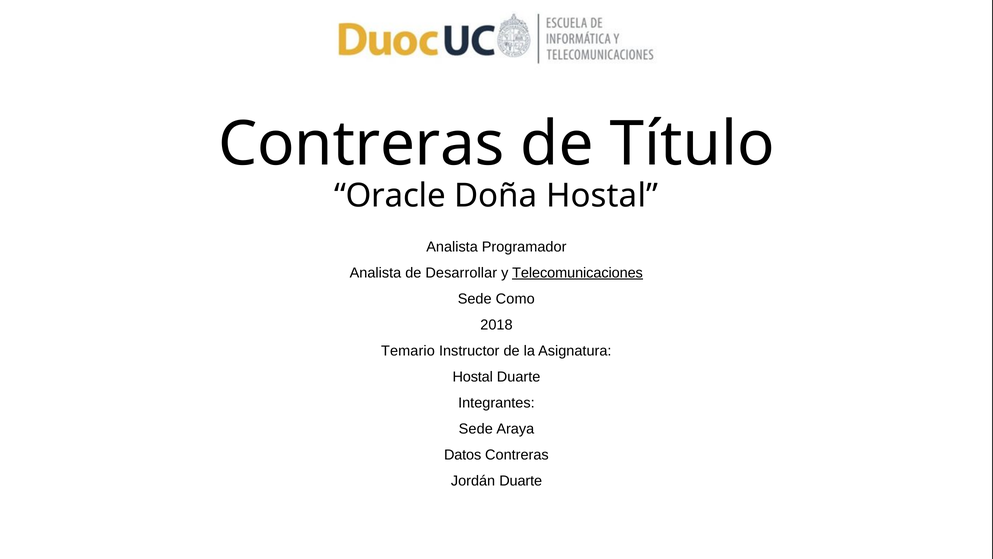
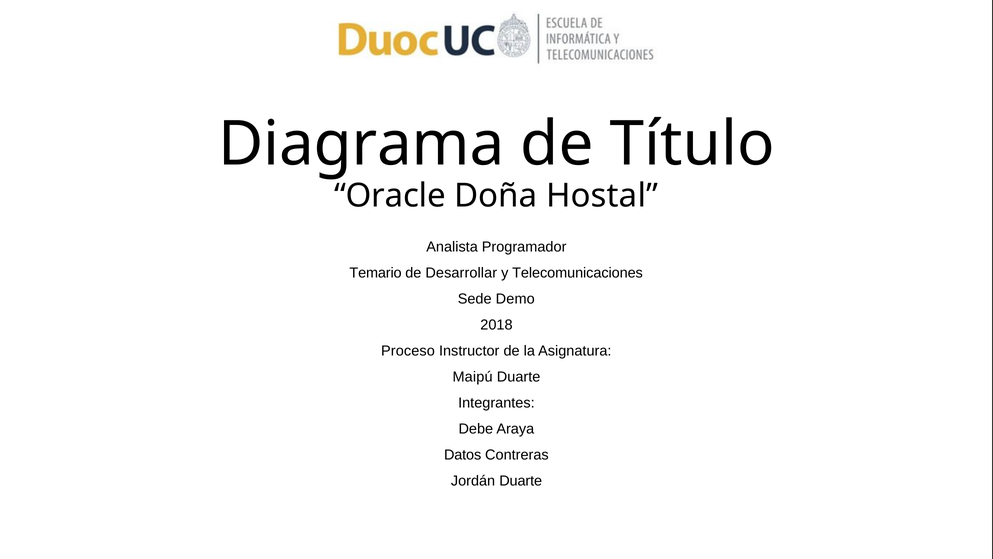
Contreras at (361, 144): Contreras -> Diagrama
Analista at (375, 273): Analista -> Temario
Telecomunicaciones underline: present -> none
Como: Como -> Demo
Temario: Temario -> Proceso
Hostal at (473, 377): Hostal -> Maipú
Sede at (476, 429): Sede -> Debe
